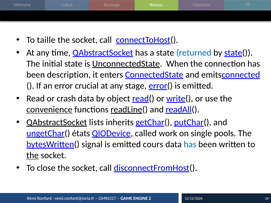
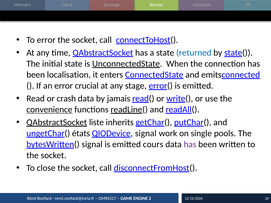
To taille: taille -> error
description: description -> localisation
object: object -> jamais
lists: lists -> liste
QIODevice called: called -> signal
has at (190, 145) colour: blue -> purple
the at (33, 156) underline: present -> none
